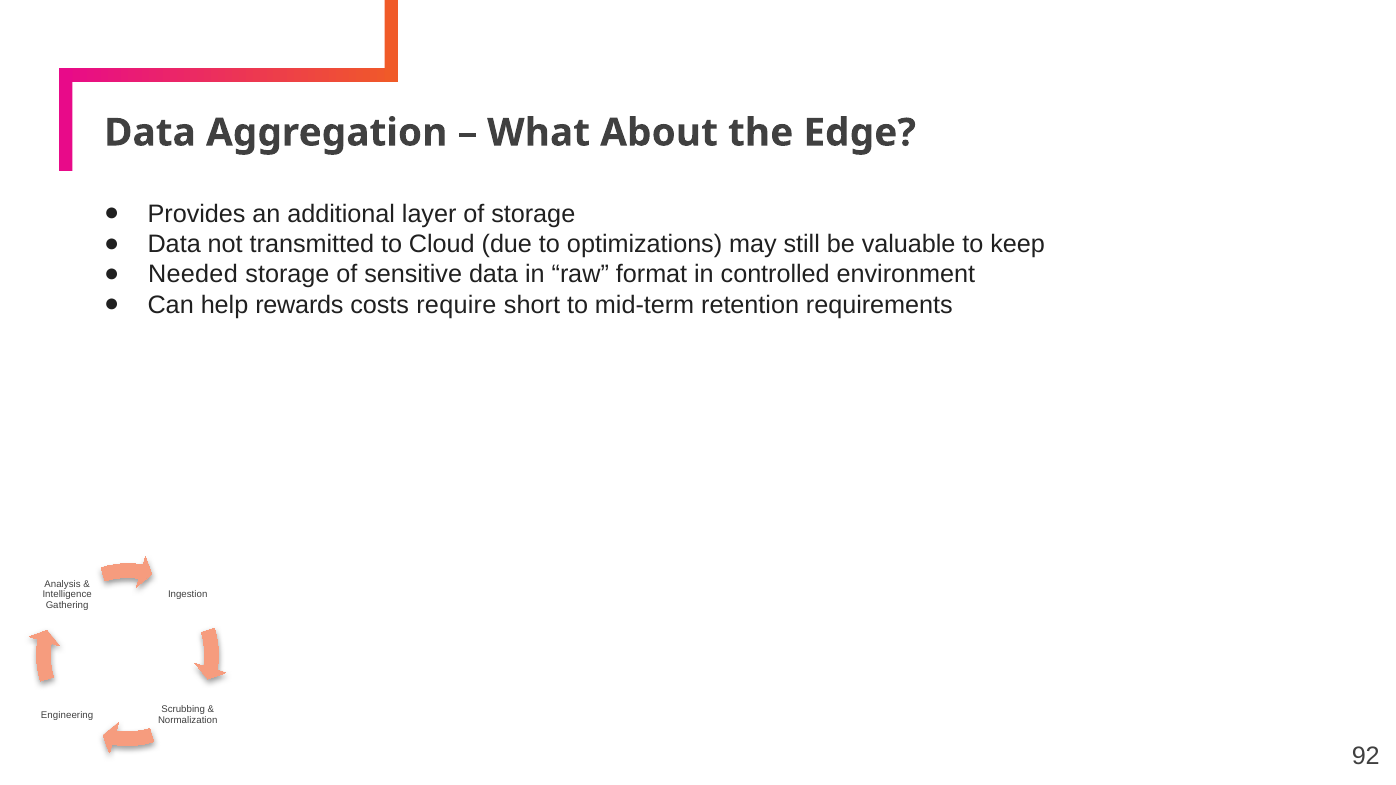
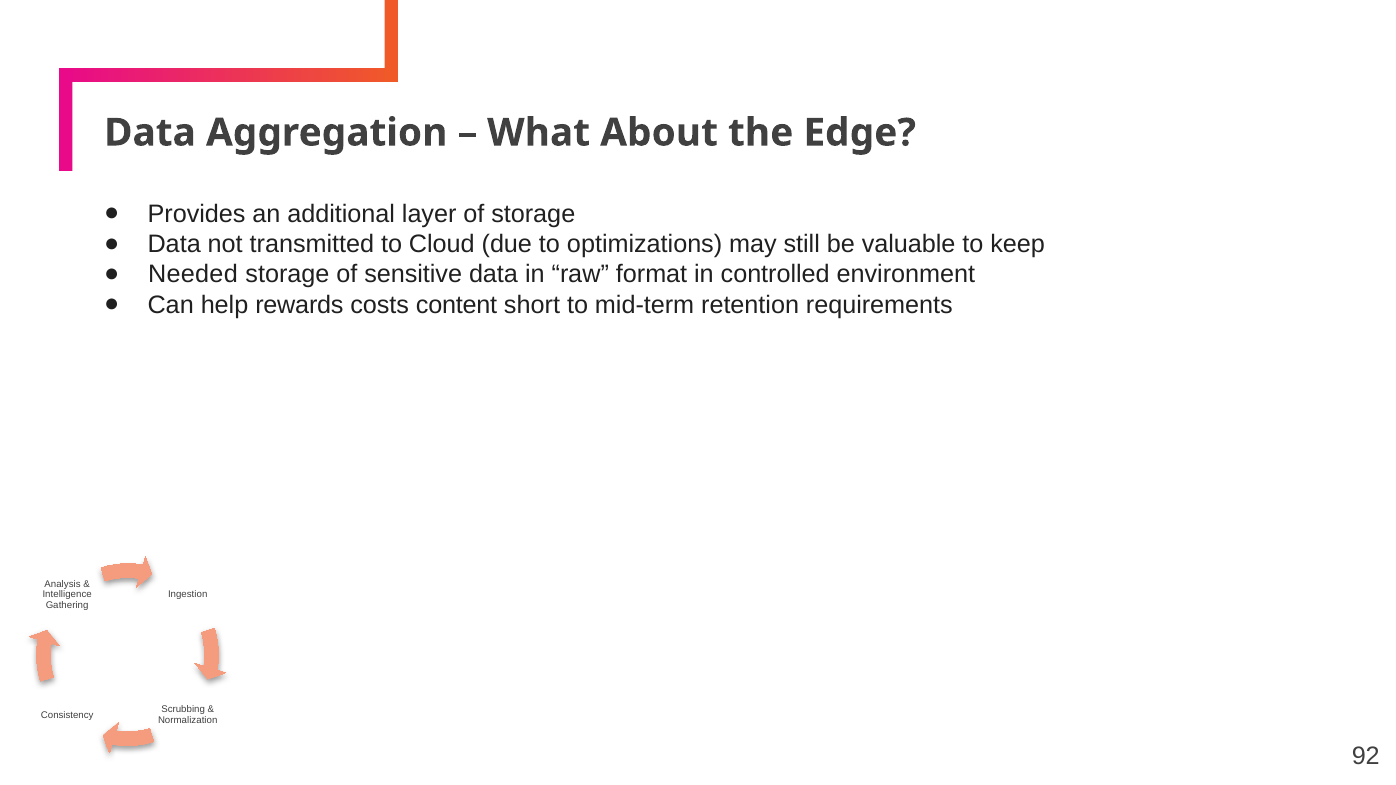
require: require -> content
Engineering: Engineering -> Consistency
